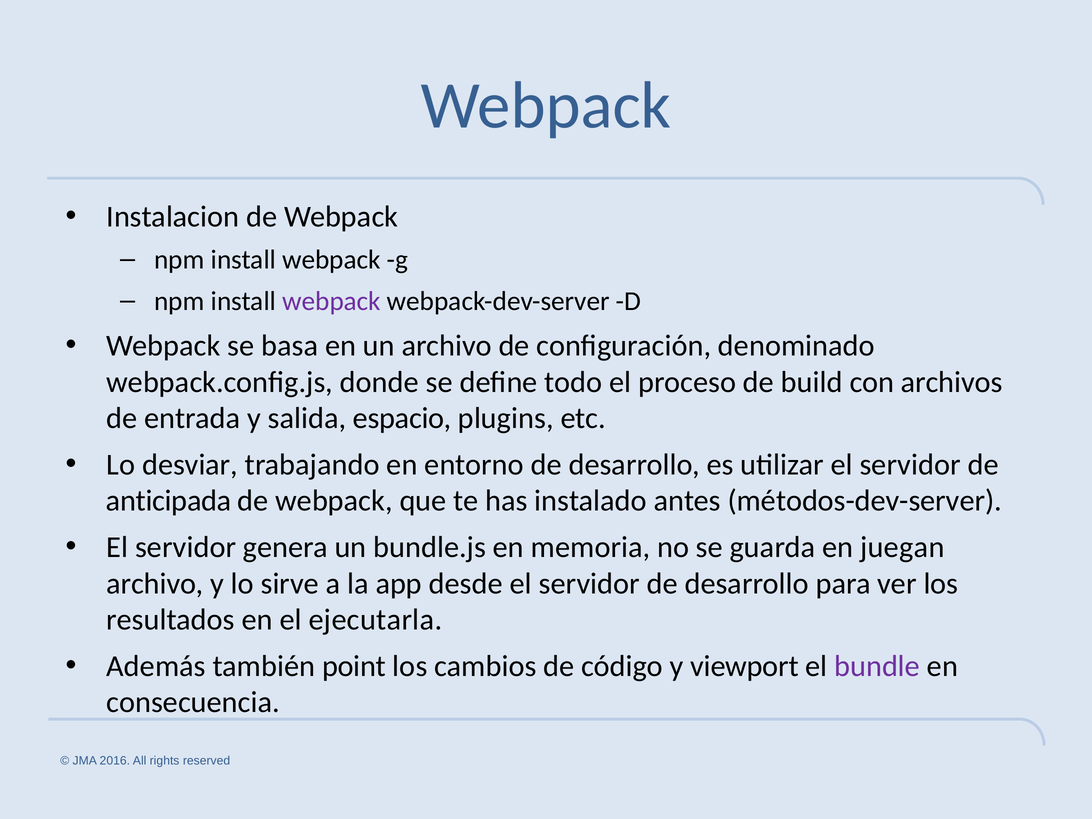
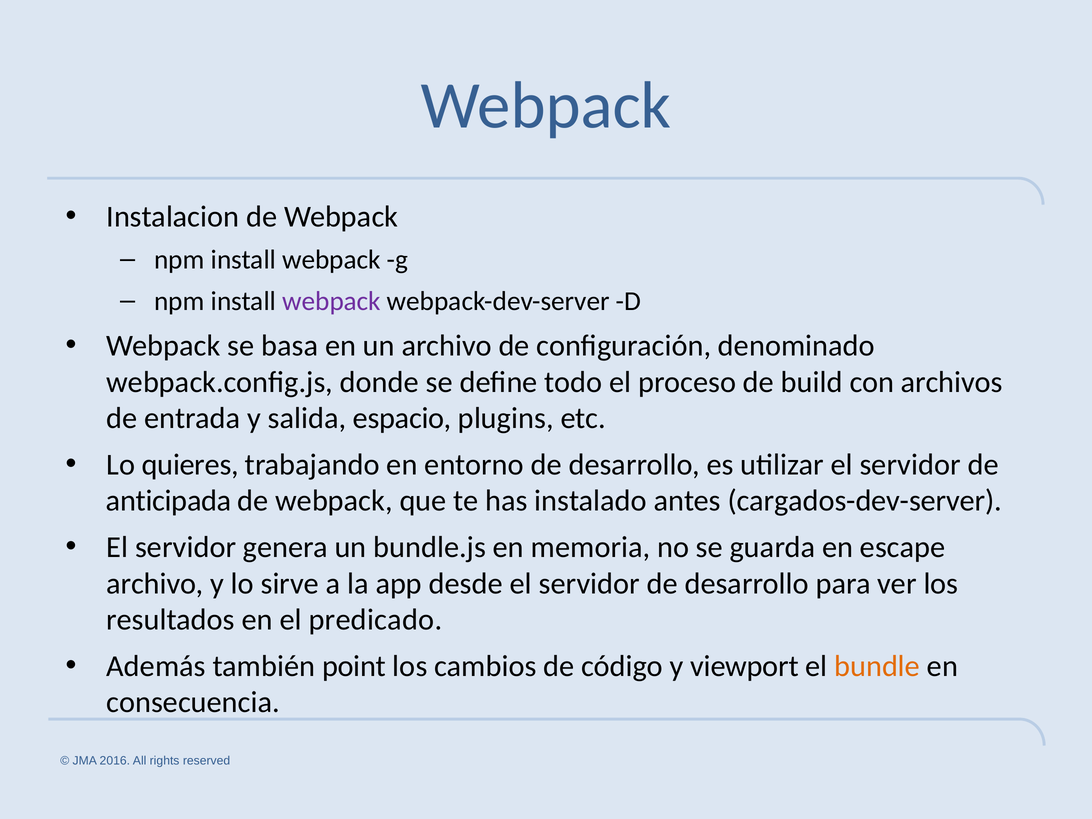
desviar: desviar -> quieres
métodos-dev-server: métodos-dev-server -> cargados-dev-server
juegan: juegan -> escape
ejecutarla: ejecutarla -> predicado
bundle colour: purple -> orange
